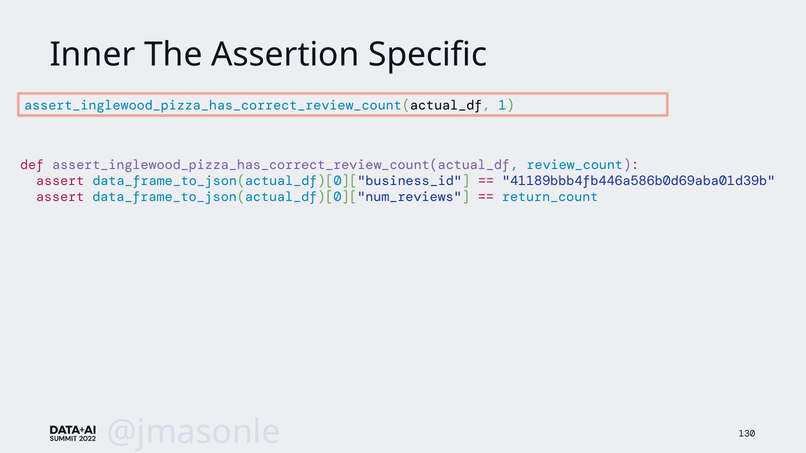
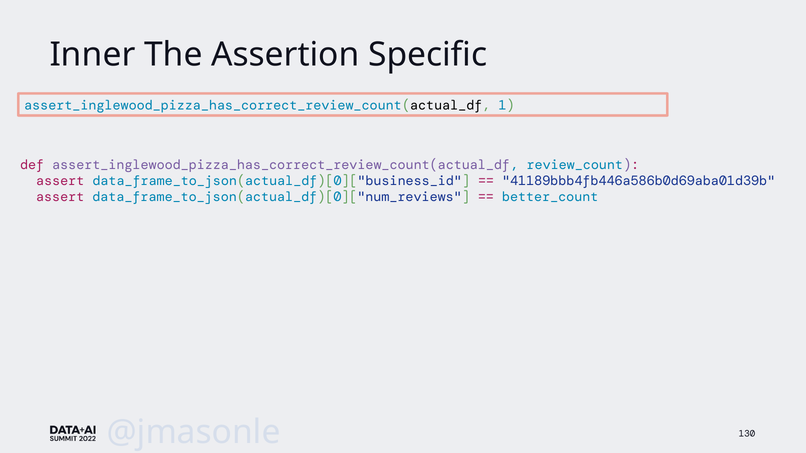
return_count: return_count -> better_count
